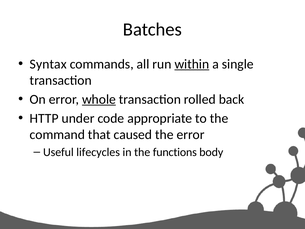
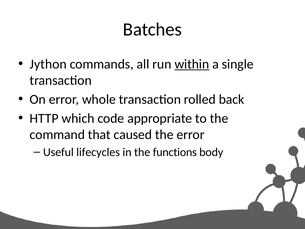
Syntax: Syntax -> Jython
whole underline: present -> none
under: under -> which
